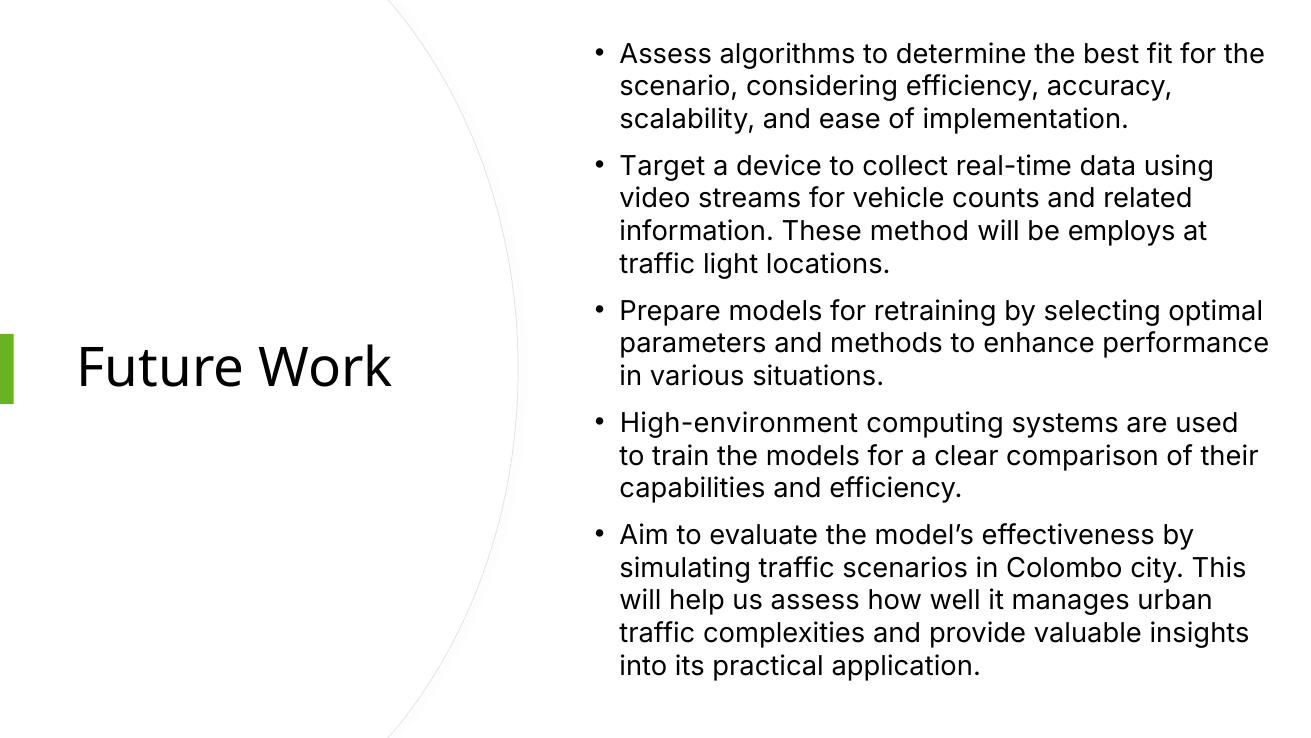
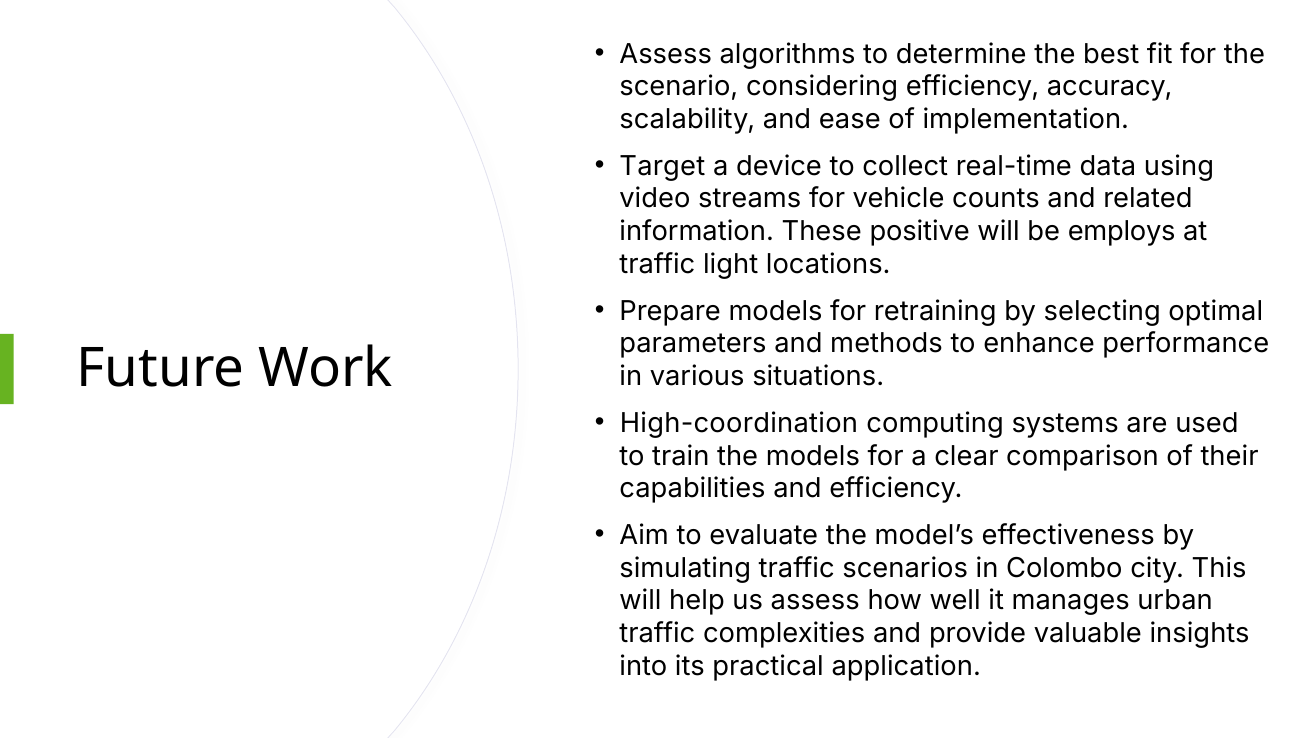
method: method -> positive
High-environment: High-environment -> High-coordination
